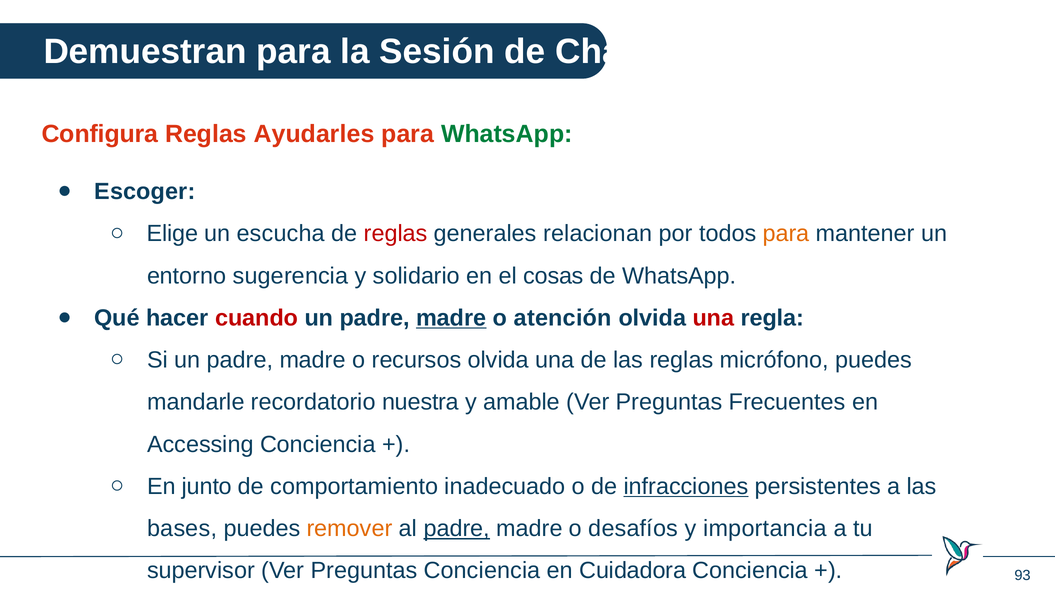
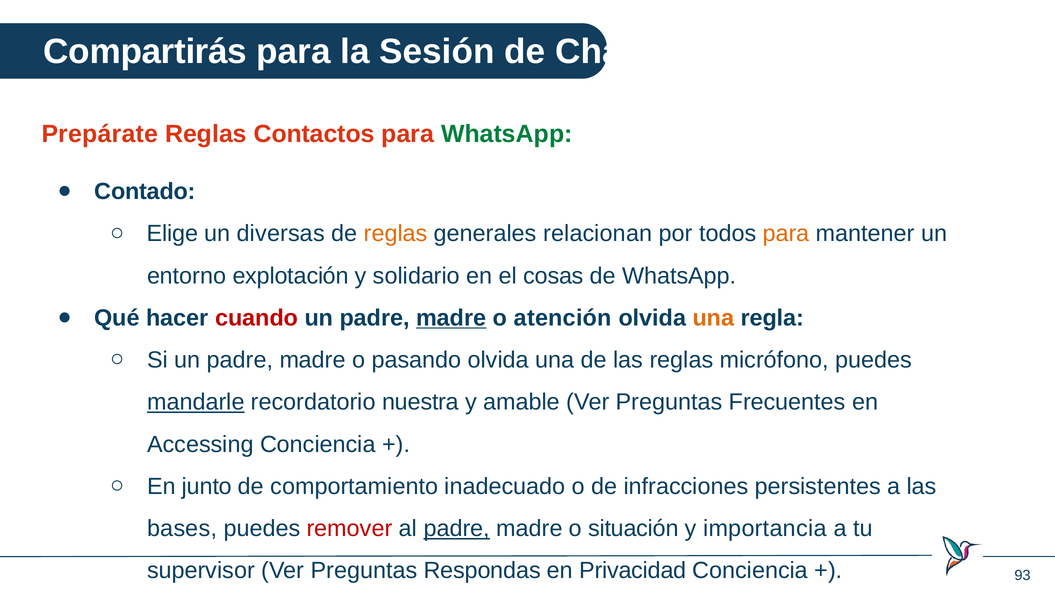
Demuestran: Demuestran -> Compartirás
Configura: Configura -> Prepárate
Ayudarles: Ayudarles -> Contactos
Escoger: Escoger -> Contado
escucha: escucha -> diversas
reglas at (396, 234) colour: red -> orange
sugerencia: sugerencia -> explotación
una at (713, 318) colour: red -> orange
recursos: recursos -> pasando
mandarle underline: none -> present
infracciones underline: present -> none
remover colour: orange -> red
desafíos: desafíos -> situación
Preguntas Conciencia: Conciencia -> Respondas
Cuidadora: Cuidadora -> Privacidad
